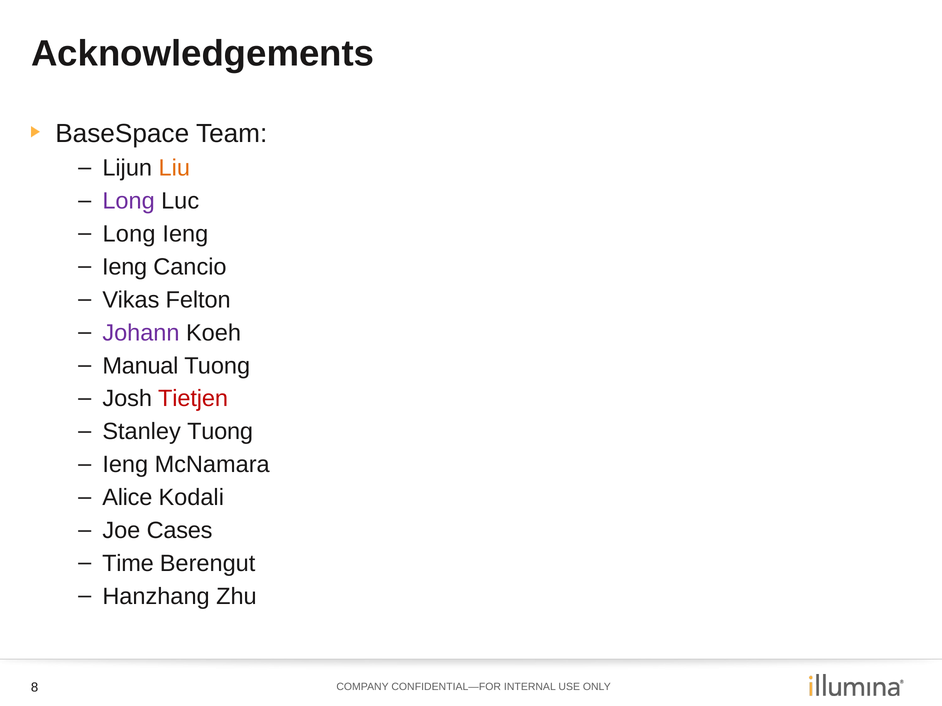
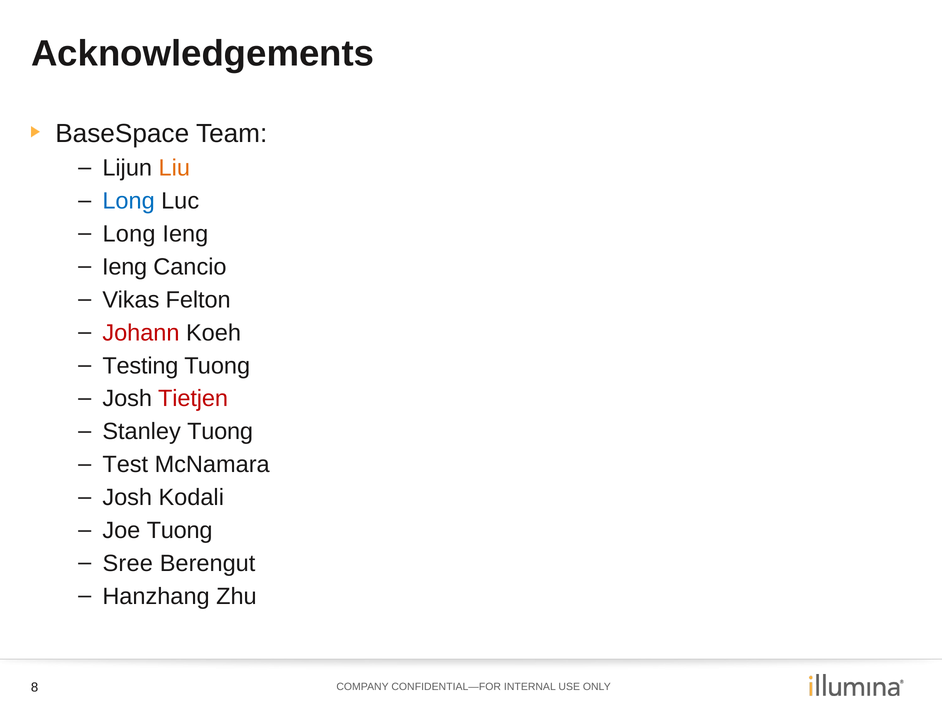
Long at (129, 201) colour: purple -> blue
Johann colour: purple -> red
Manual: Manual -> Testing
Ieng at (125, 465): Ieng -> Test
Alice at (127, 498): Alice -> Josh
Joe Cases: Cases -> Tuong
Time: Time -> Sree
